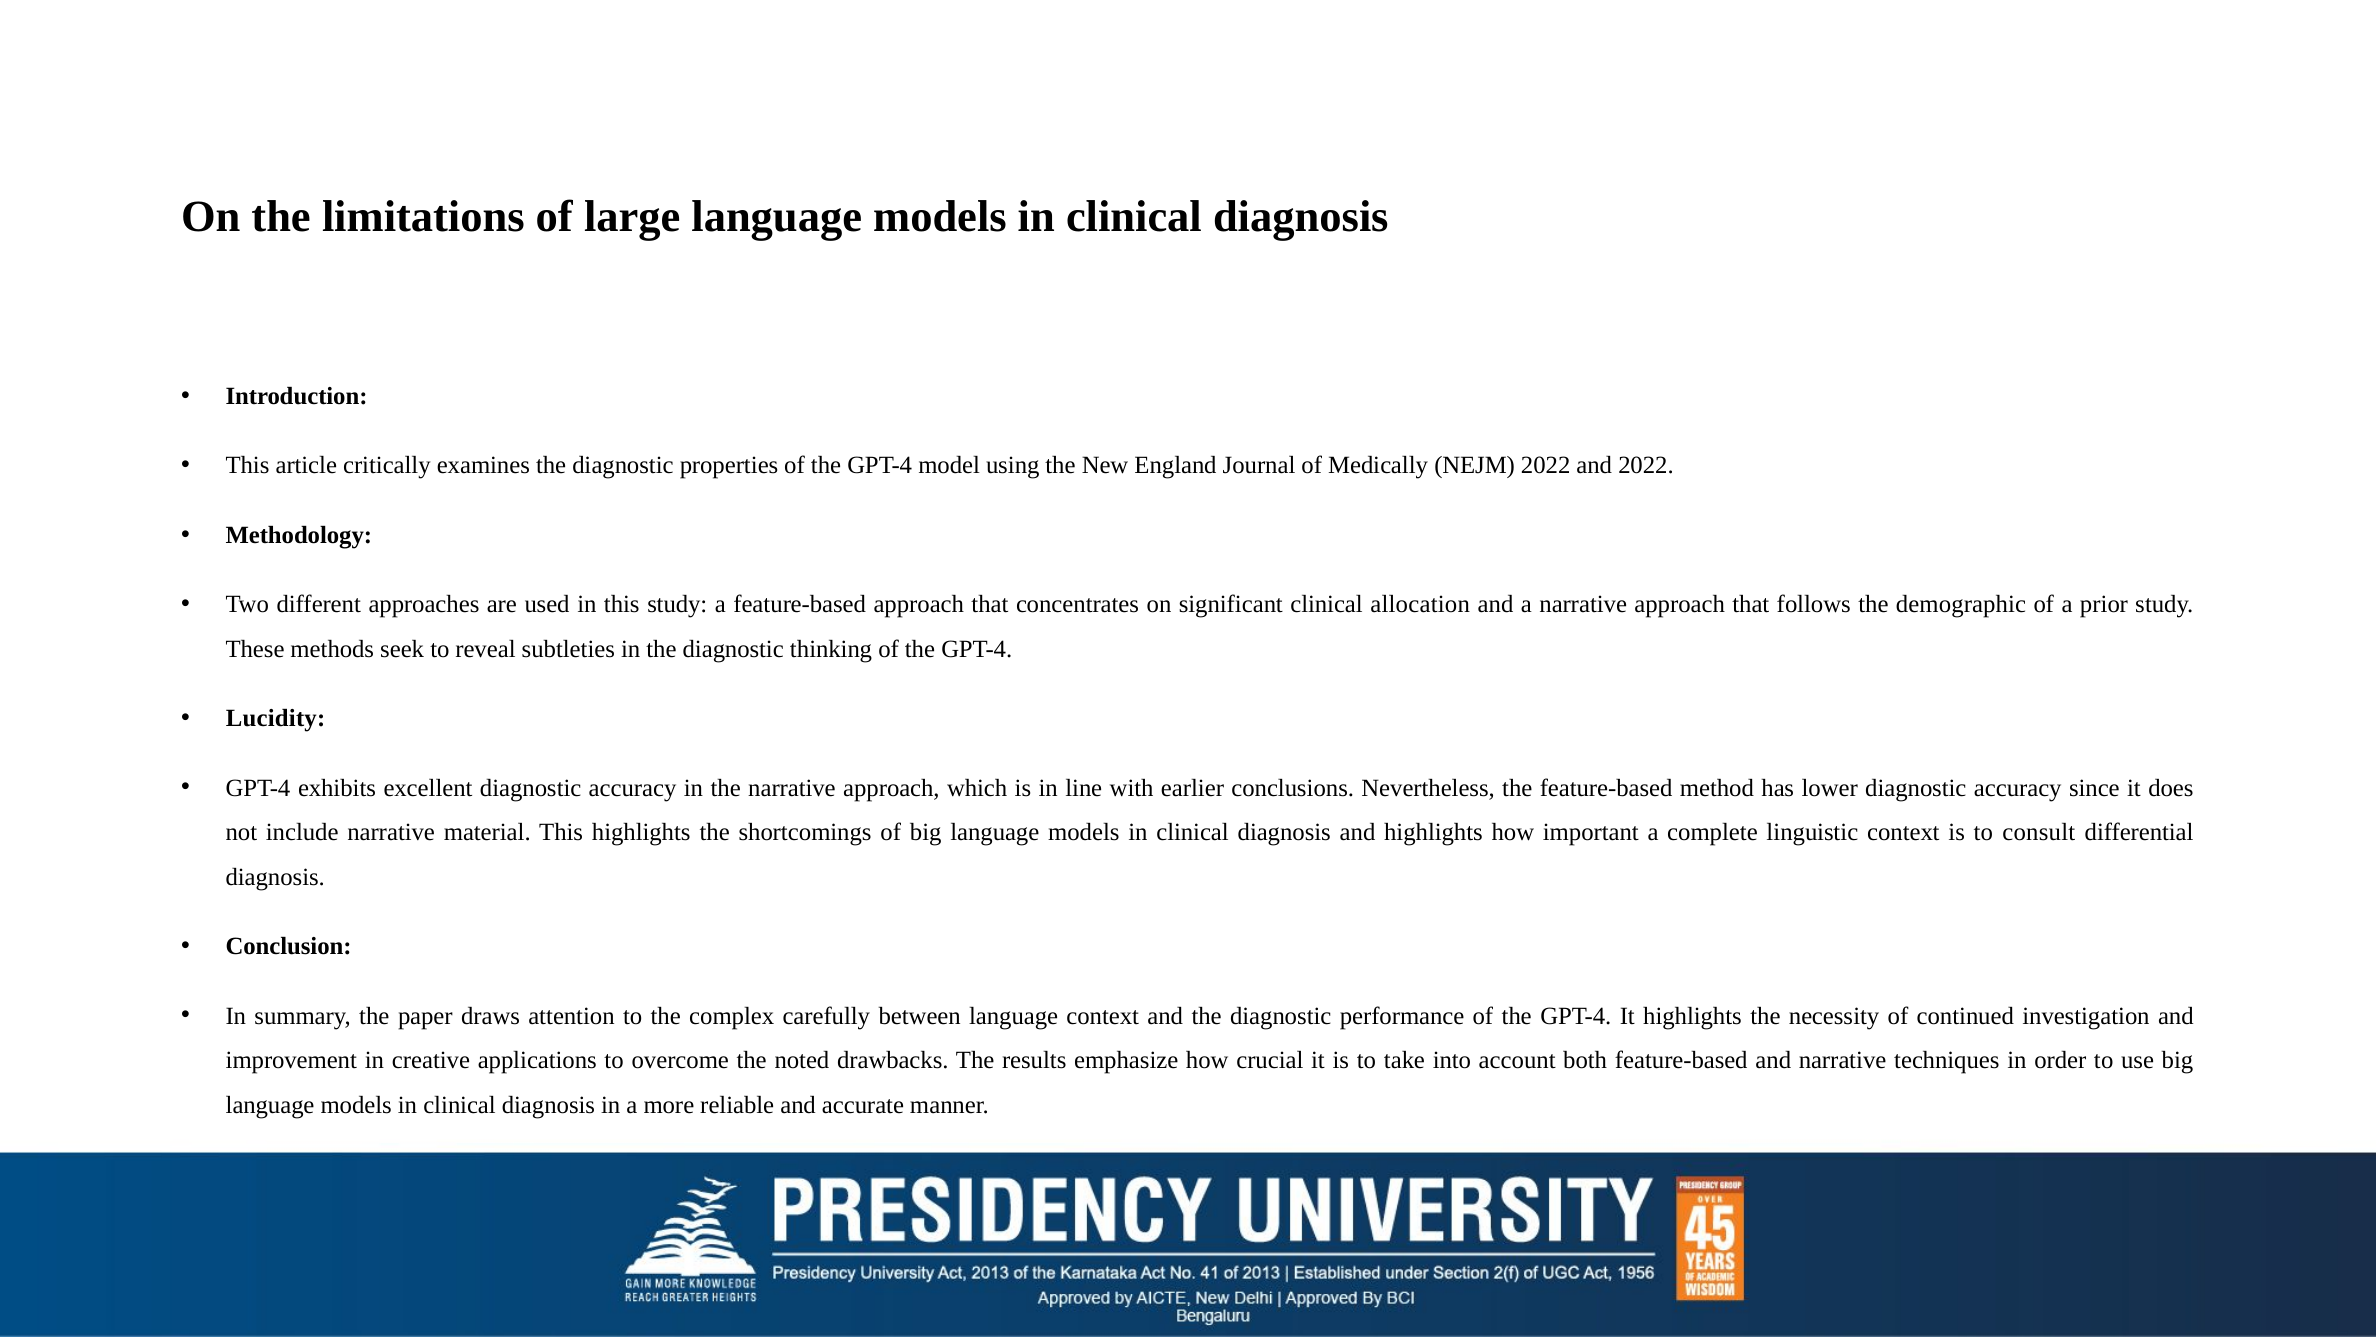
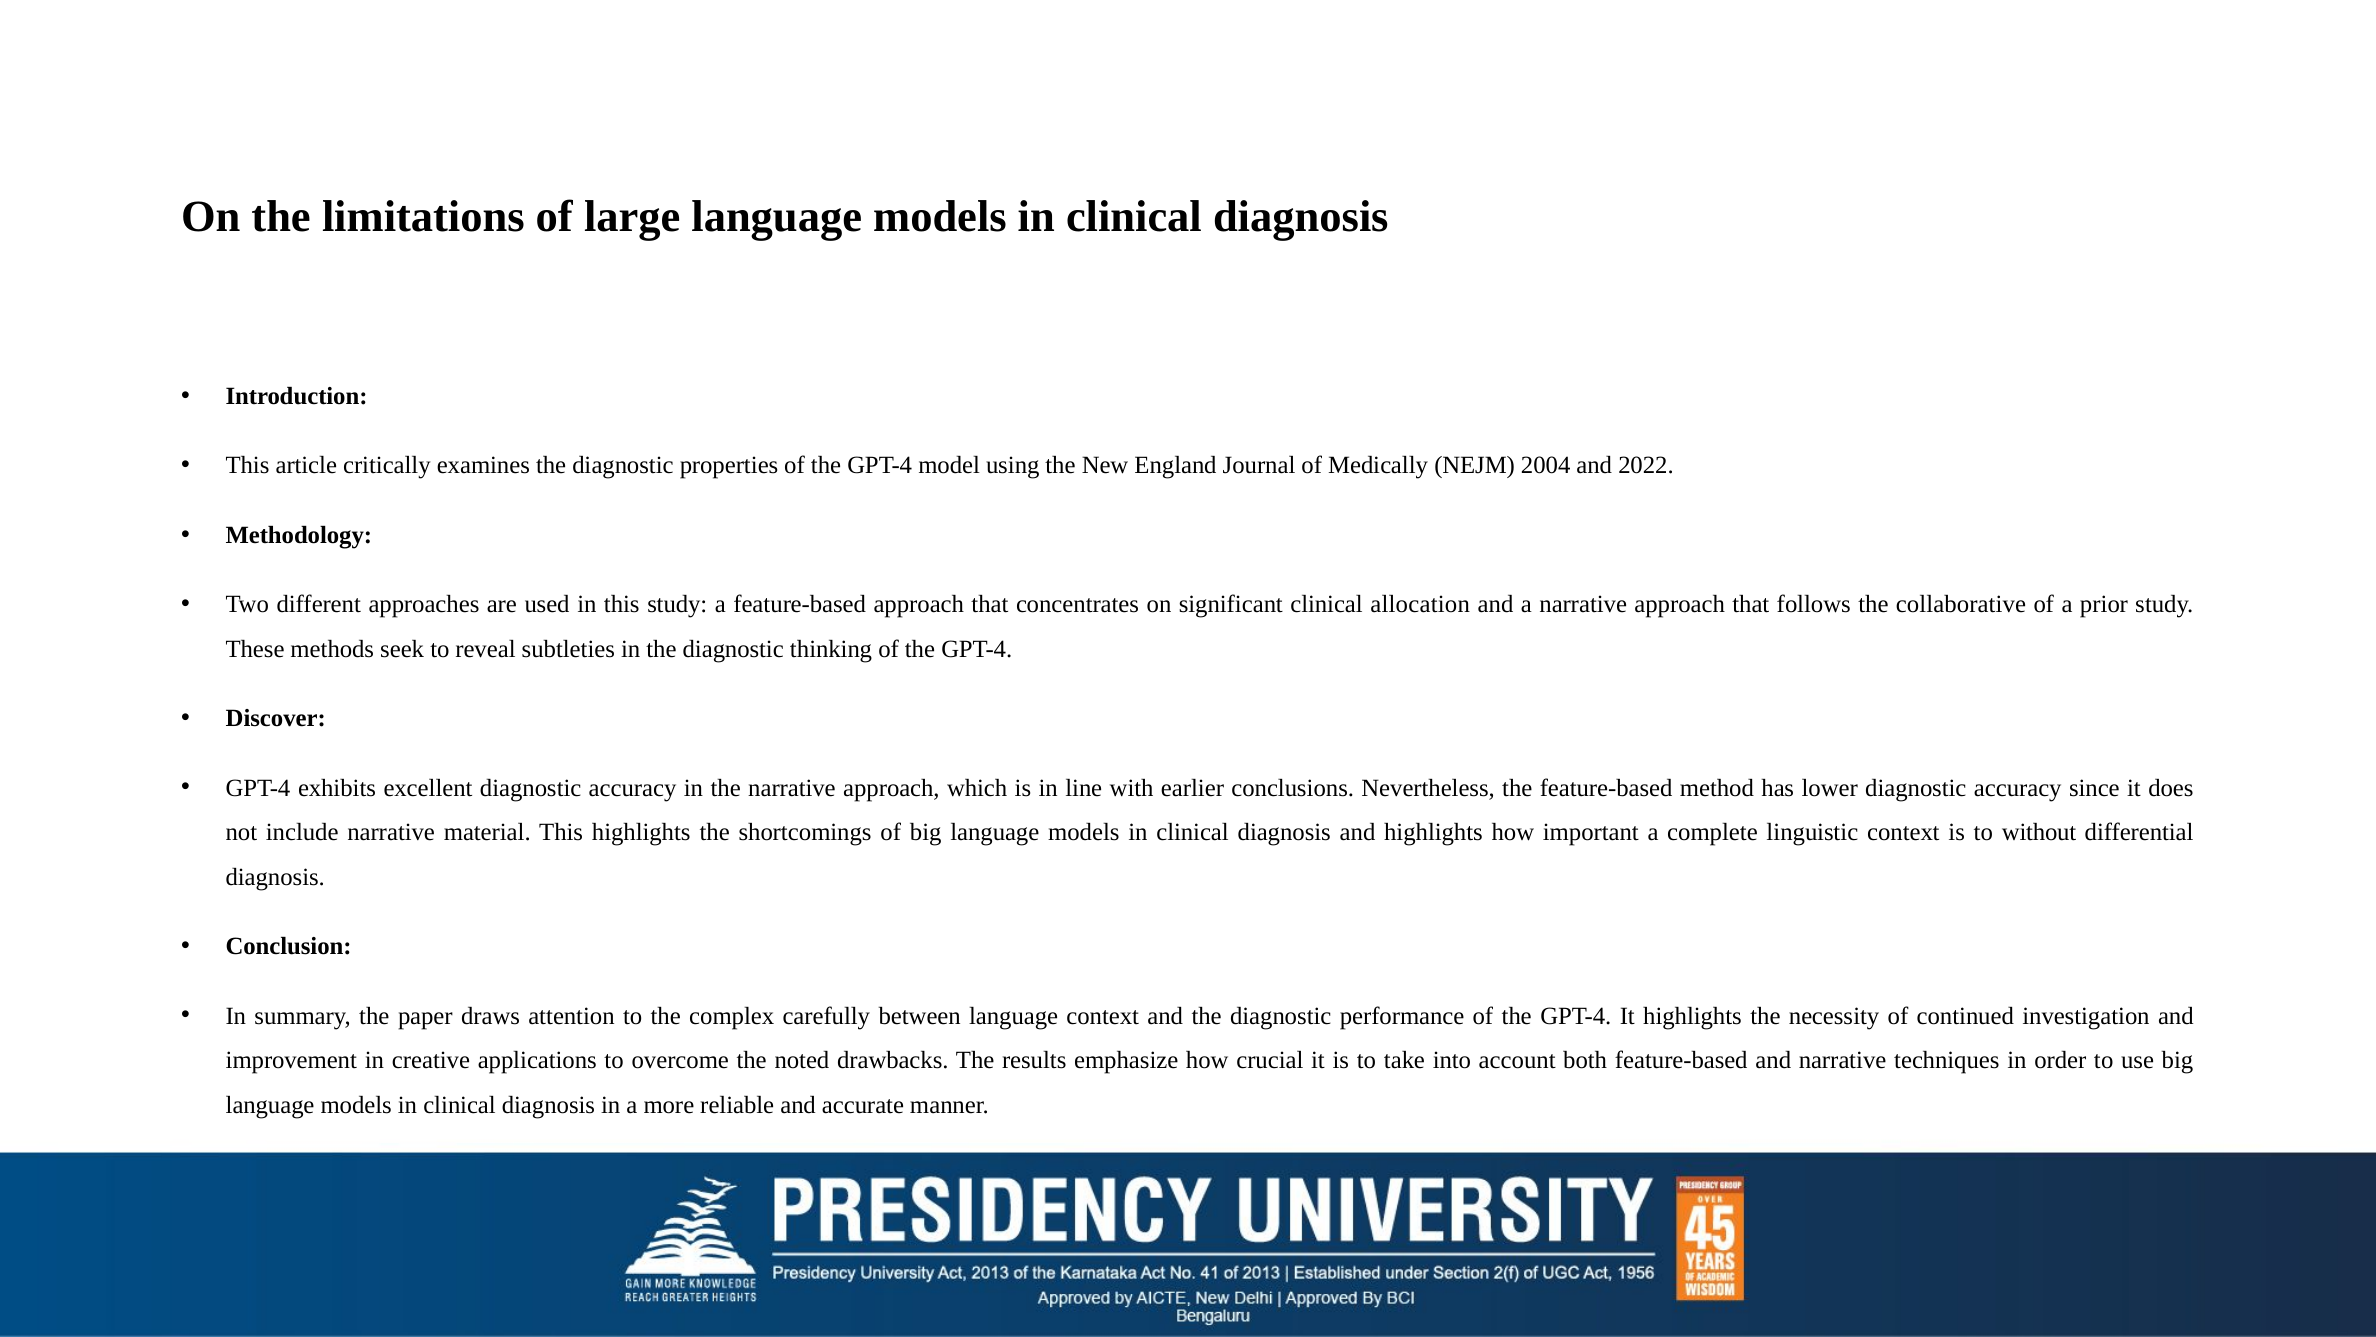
NEJM 2022: 2022 -> 2004
demographic: demographic -> collaborative
Lucidity: Lucidity -> Discover
consult: consult -> without
